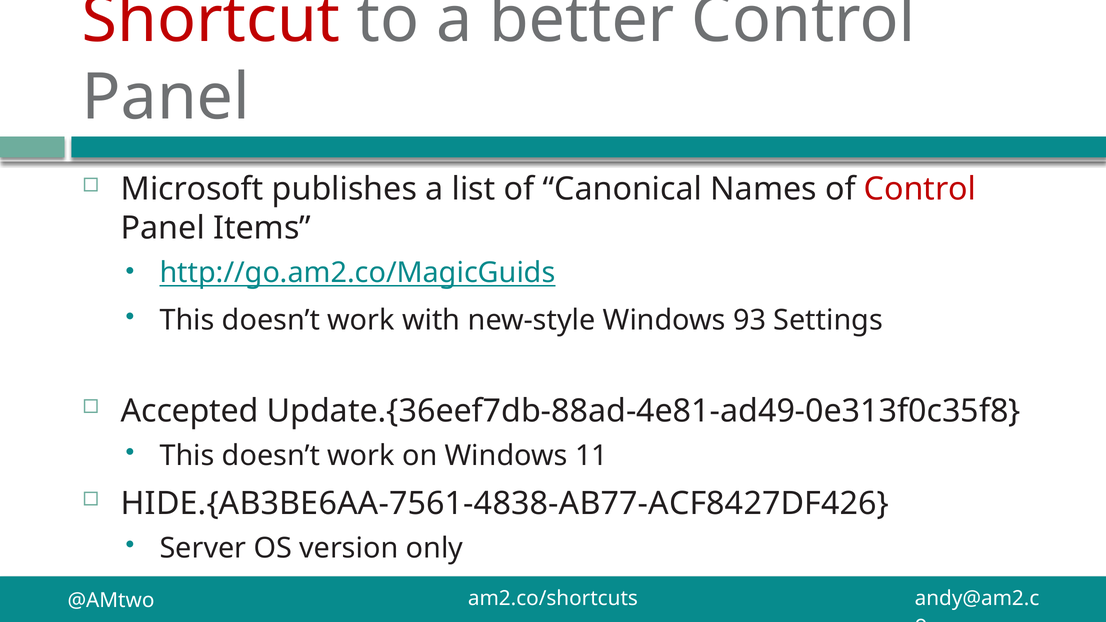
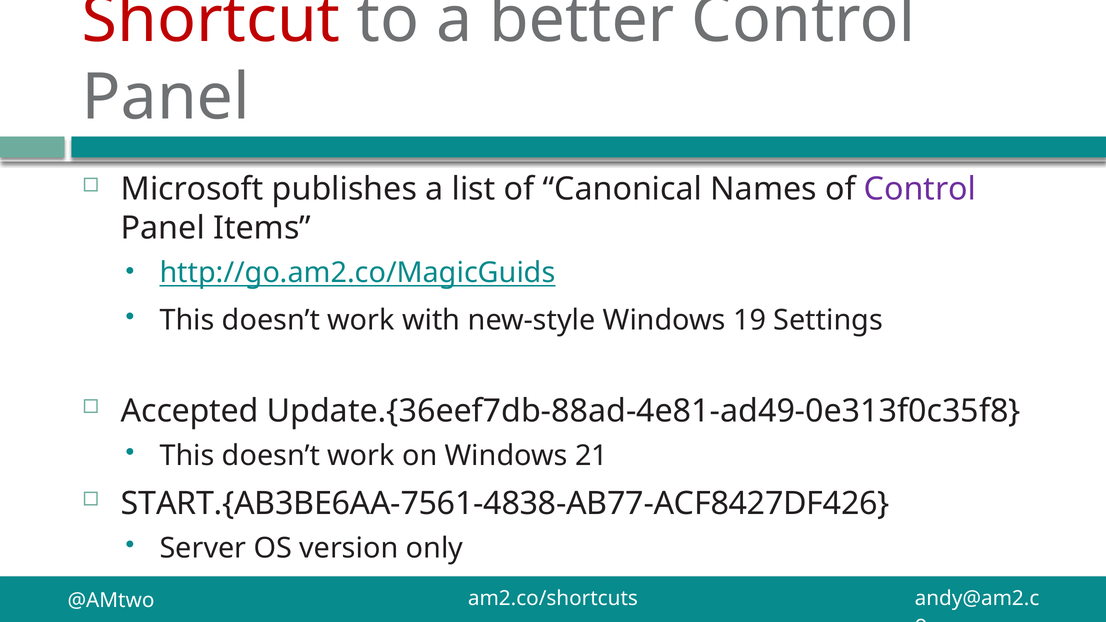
Control at (920, 189) colour: red -> purple
93: 93 -> 19
11: 11 -> 21
HIDE.{AB3BE6AA-7561-4838-AB77-ACF8427DF426: HIDE.{AB3BE6AA-7561-4838-AB77-ACF8427DF426 -> START.{AB3BE6AA-7561-4838-AB77-ACF8427DF426
